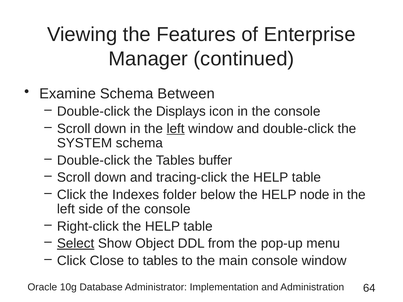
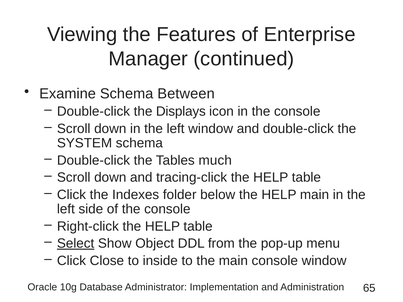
left at (176, 129) underline: present -> none
buffer: buffer -> much
HELP node: node -> main
to tables: tables -> inside
64: 64 -> 65
